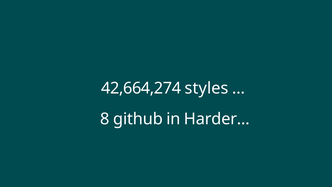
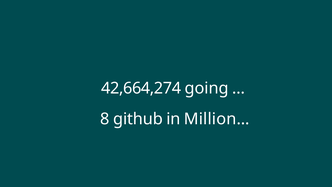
styles: styles -> going
Harder…: Harder… -> Million…
